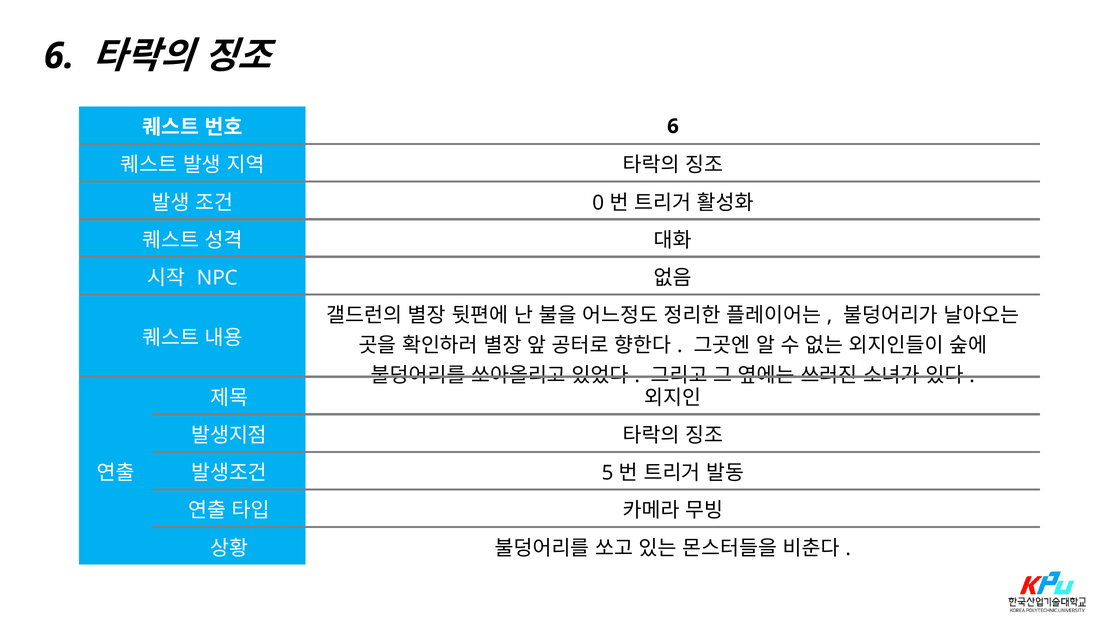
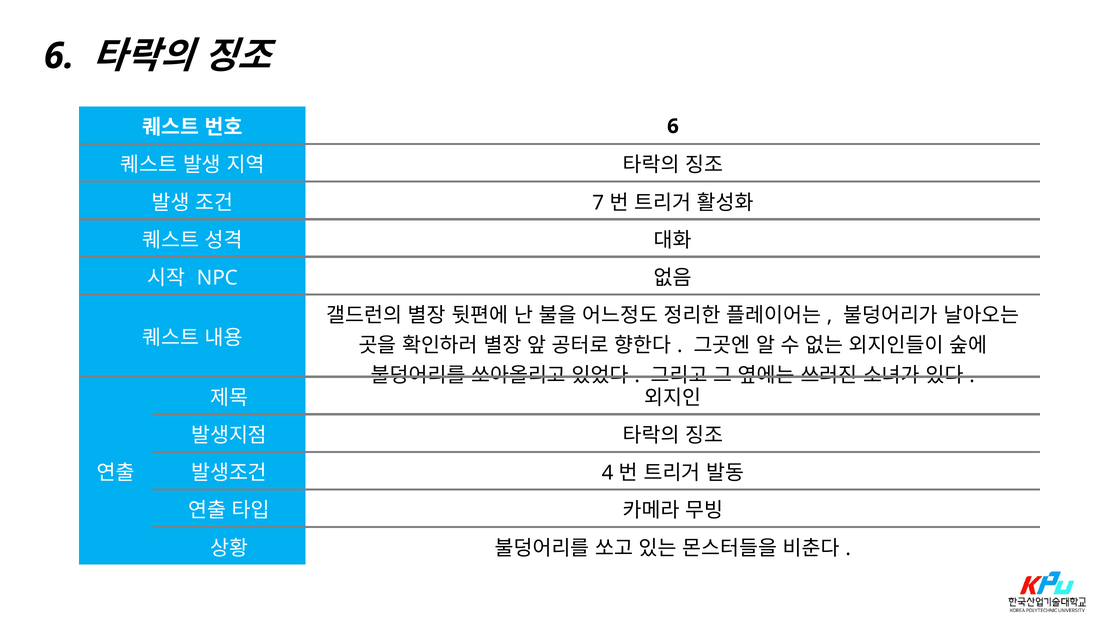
0: 0 -> 7
5: 5 -> 4
